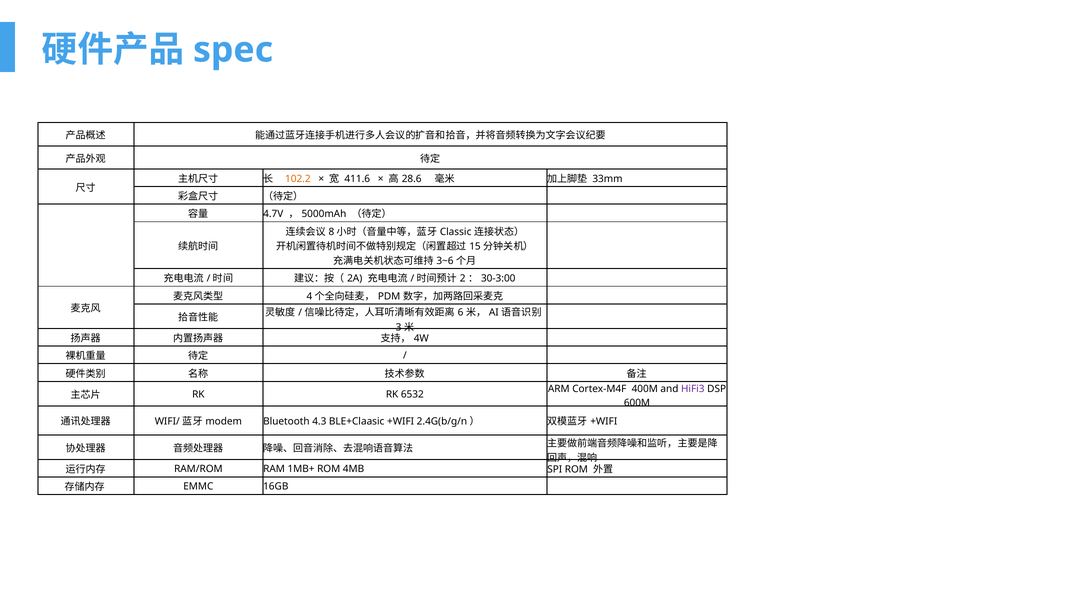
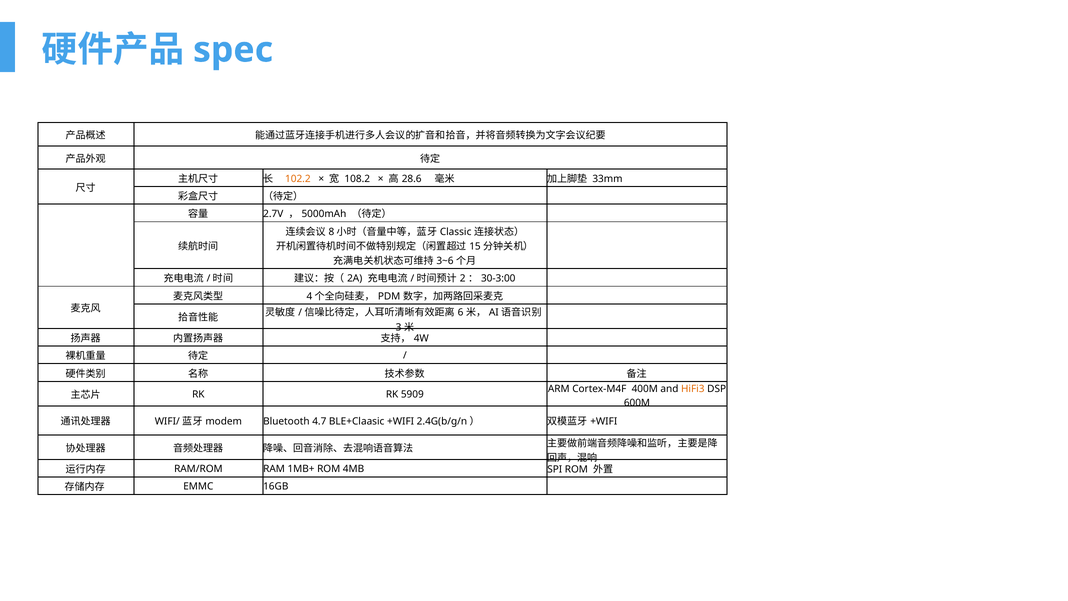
411.6: 411.6 -> 108.2
4.7V: 4.7V -> 2.7V
HiFi3 colour: purple -> orange
6532: 6532 -> 5909
4.3: 4.3 -> 4.7
